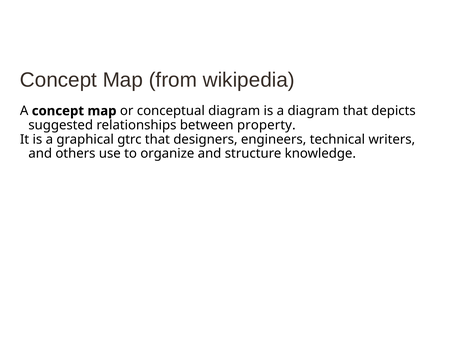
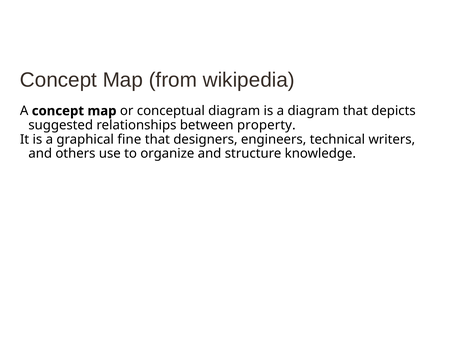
gtrc: gtrc -> fine
